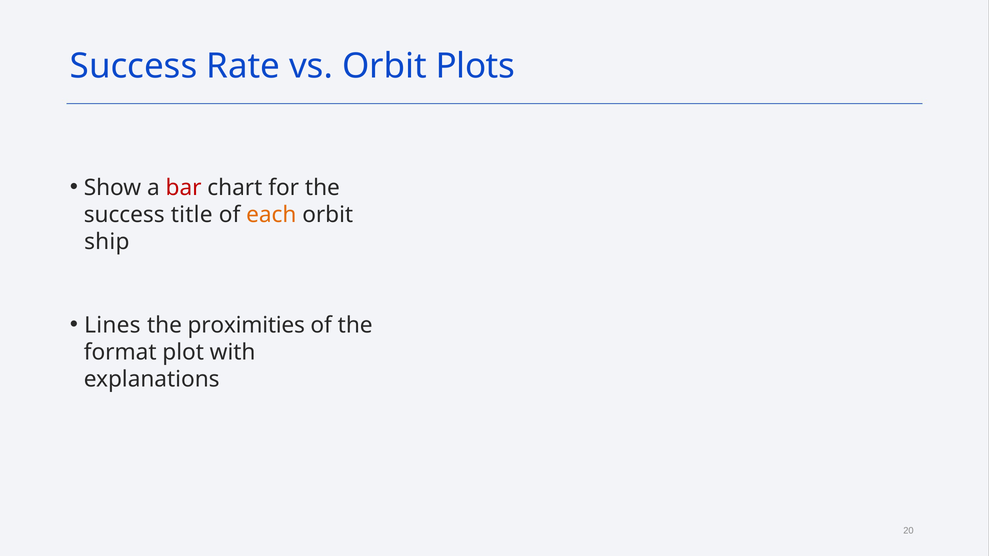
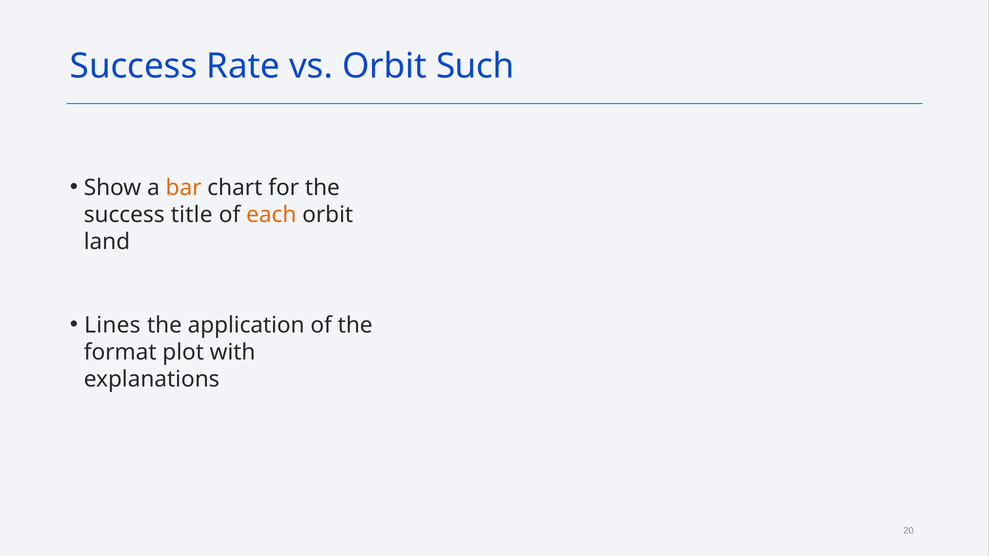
Plots: Plots -> Such
bar colour: red -> orange
ship: ship -> land
proximities: proximities -> application
